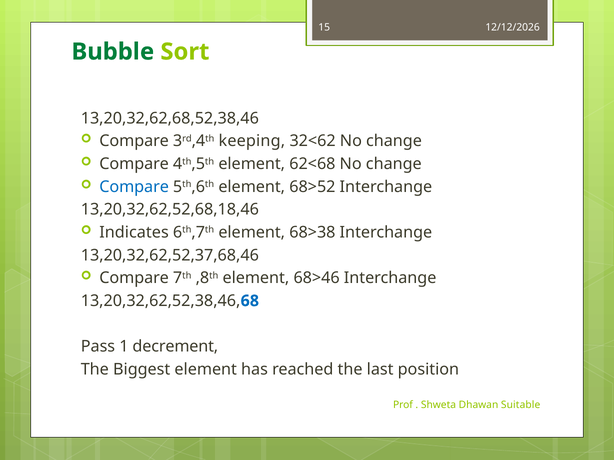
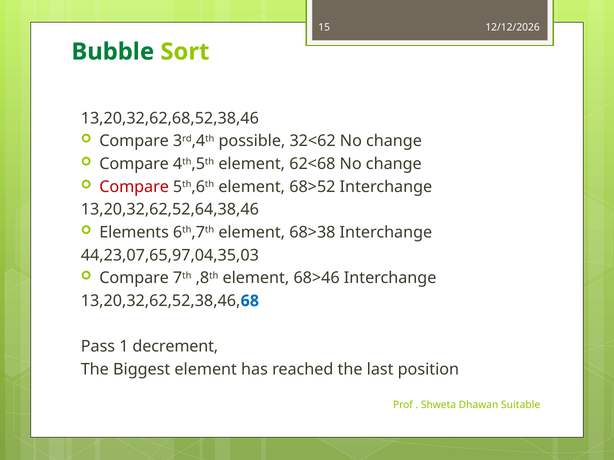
keeping: keeping -> possible
Compare at (134, 187) colour: blue -> red
13,20,32,62,52,68,18,46: 13,20,32,62,52,68,18,46 -> 13,20,32,62,52,64,38,46
Indicates: Indicates -> Elements
13,20,32,62,52,37,68,46: 13,20,32,62,52,37,68,46 -> 44,23,07,65,97,04,35,03
